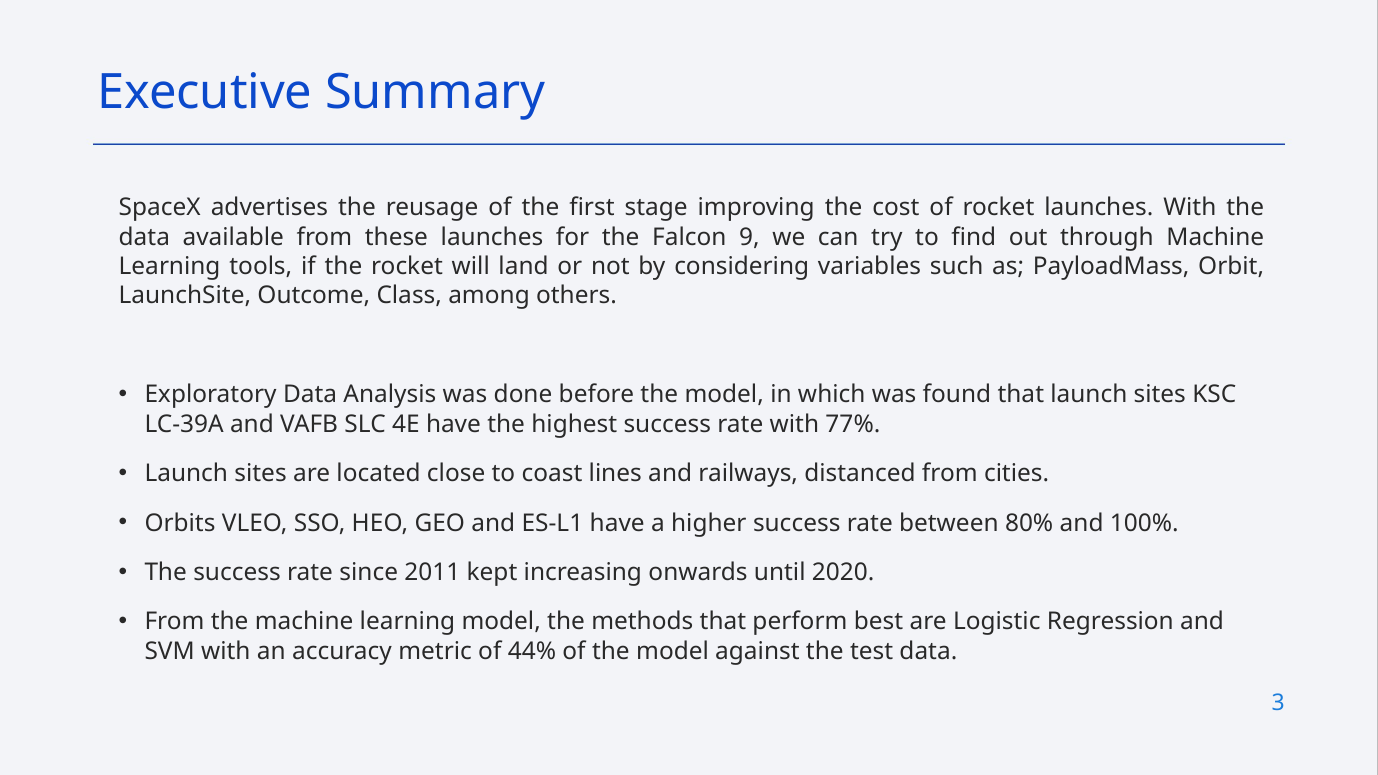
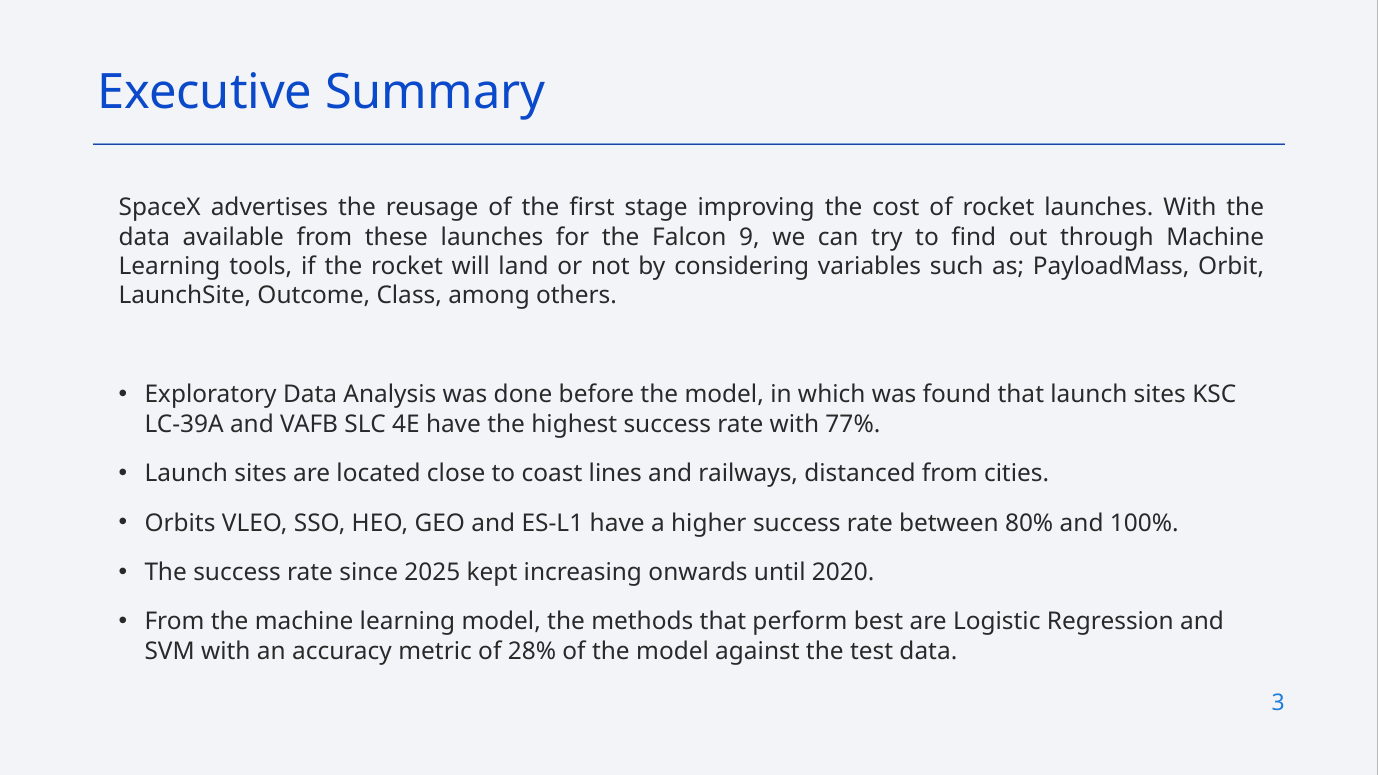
2011: 2011 -> 2025
44%: 44% -> 28%
